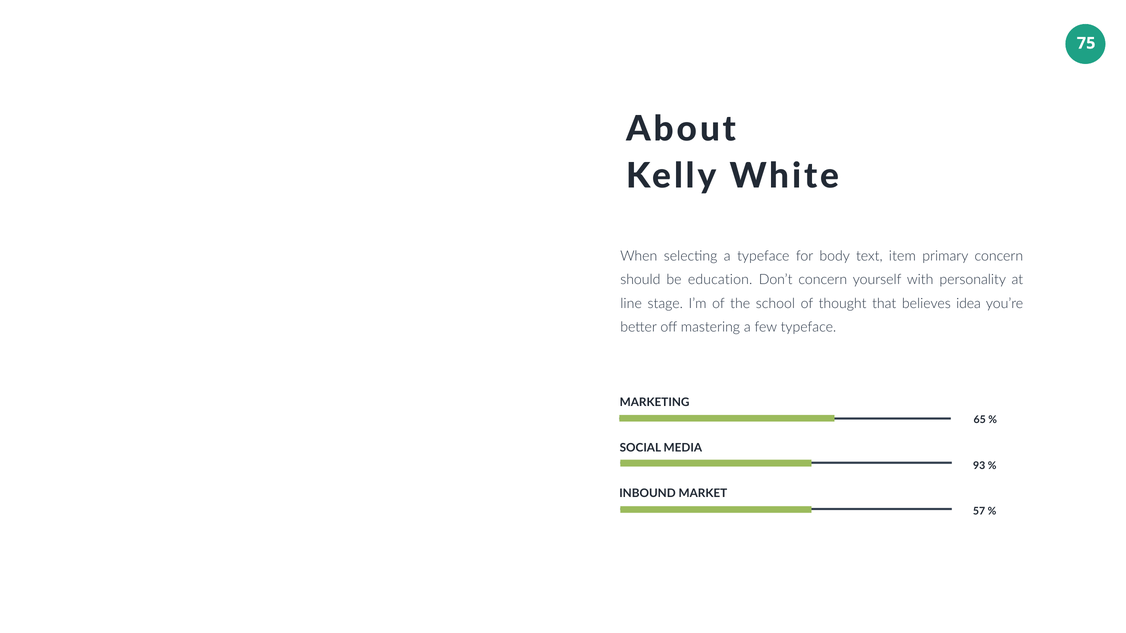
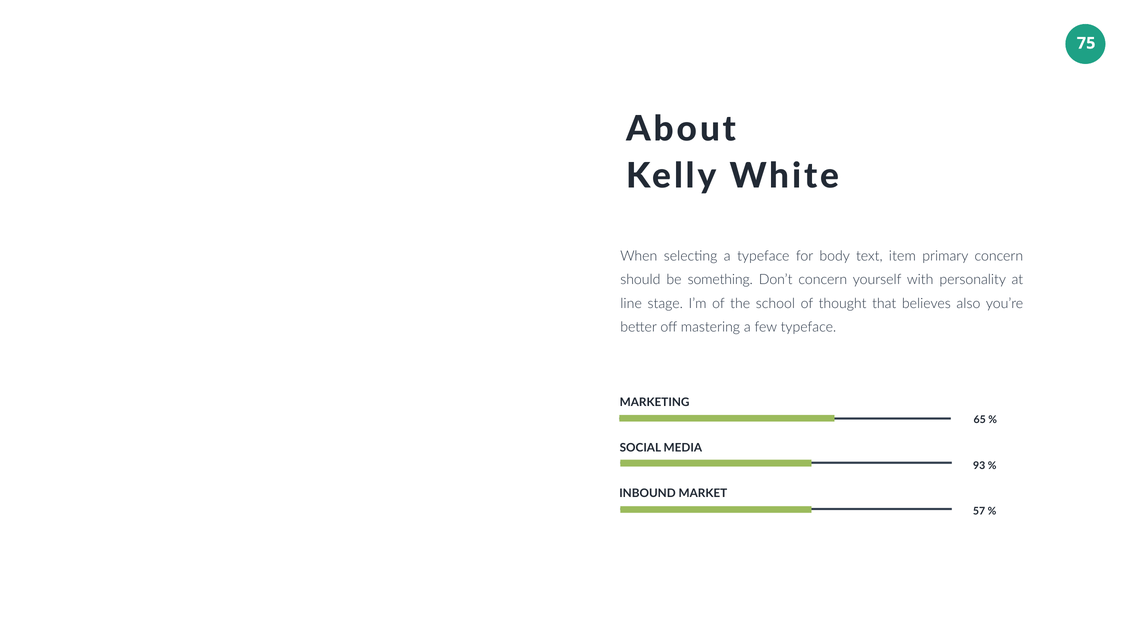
education: education -> something
idea: idea -> also
